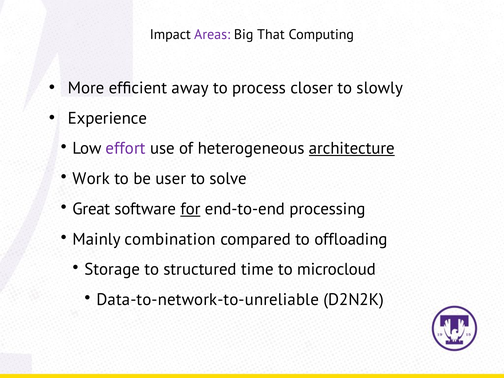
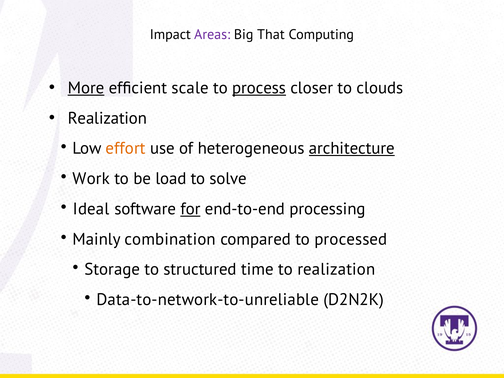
More underline: none -> present
away: away -> scale
process underline: none -> present
slowly: slowly -> clouds
Experience at (107, 118): Experience -> Realization
effort colour: purple -> orange
user: user -> load
Great: Great -> Ideal
offloading: offloading -> processed
to microcloud: microcloud -> realization
